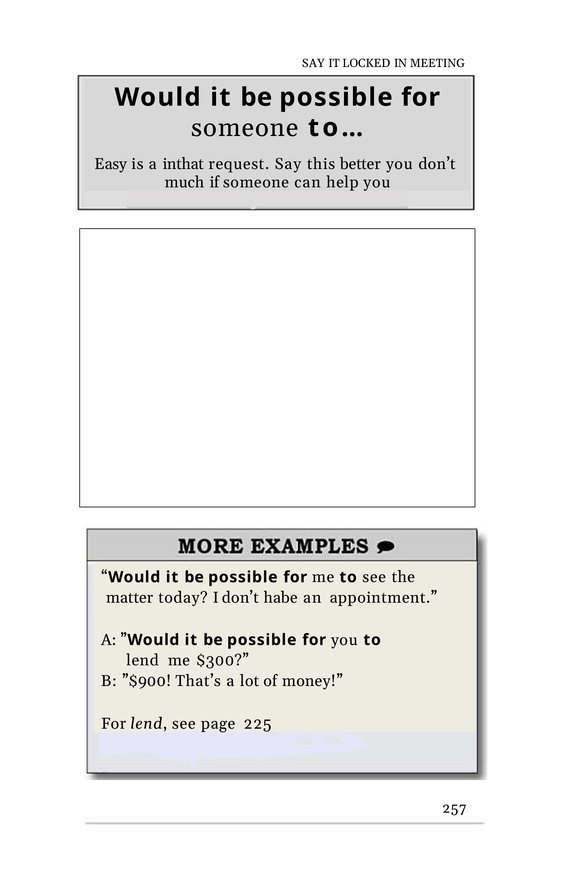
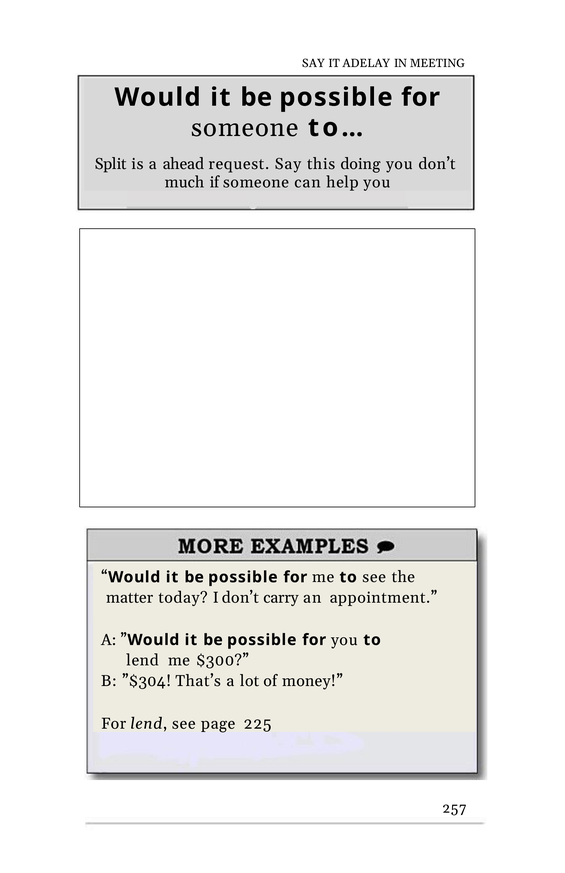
LOCKED: LOCKED -> ADELAY
Easy: Easy -> Split
inthat: inthat -> ahead
better: better -> doing
habe: habe -> carry
”$900: ”$900 -> ”$304
